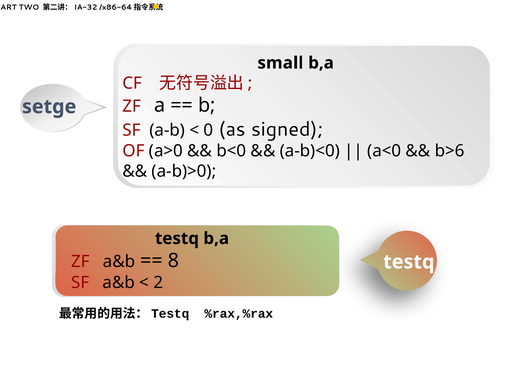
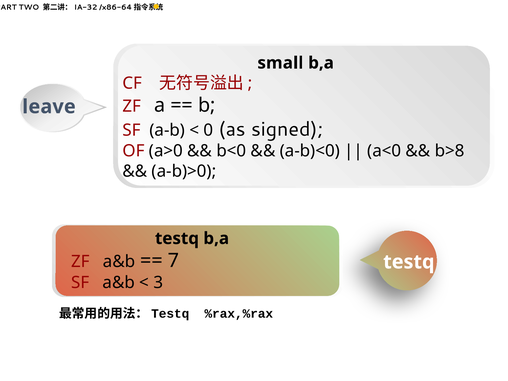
setge: setge -> leave
b>6: b>6 -> b>8
8: 8 -> 7
2: 2 -> 3
